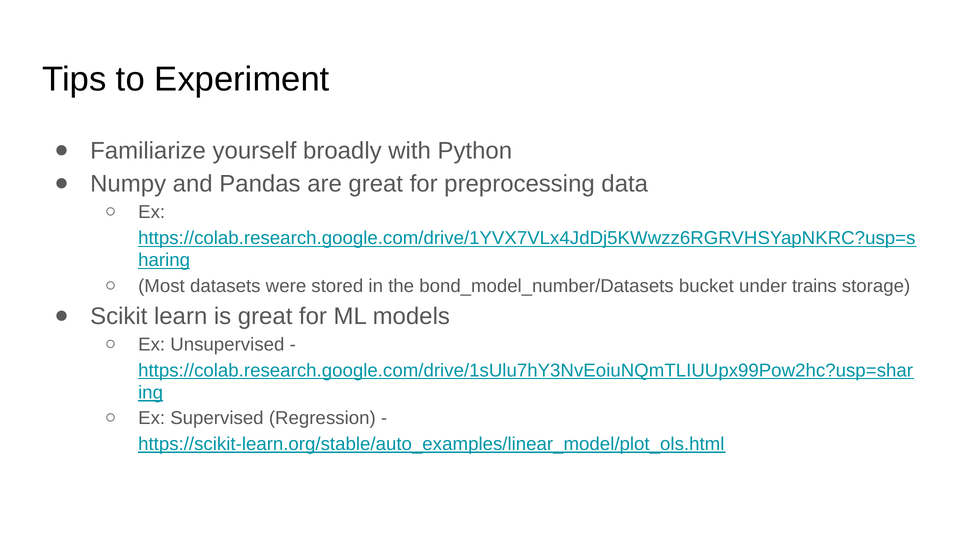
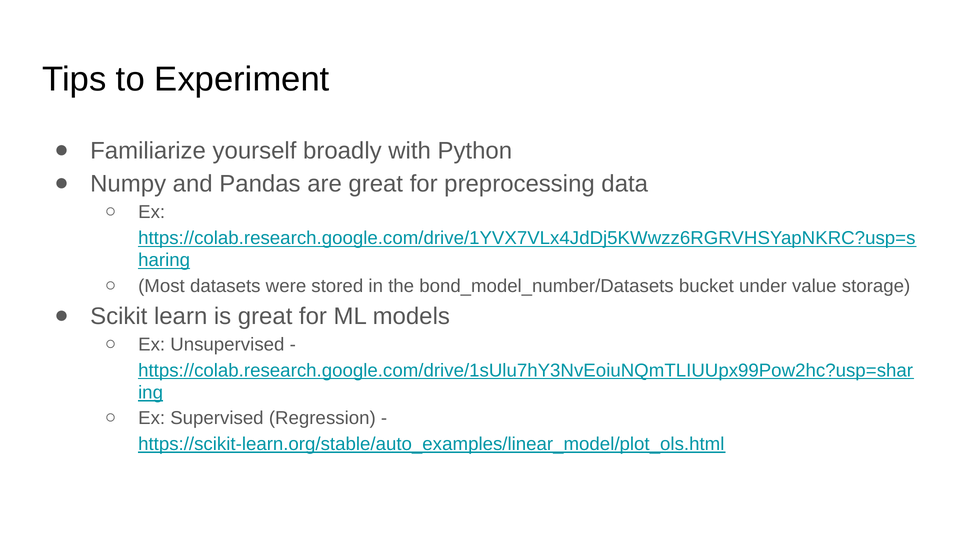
trains: trains -> value
